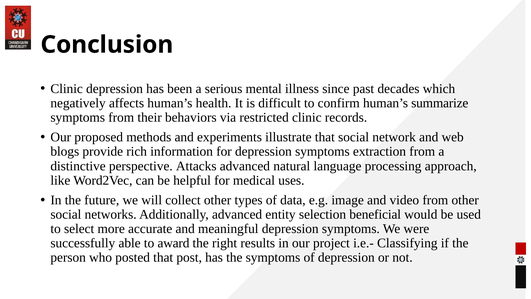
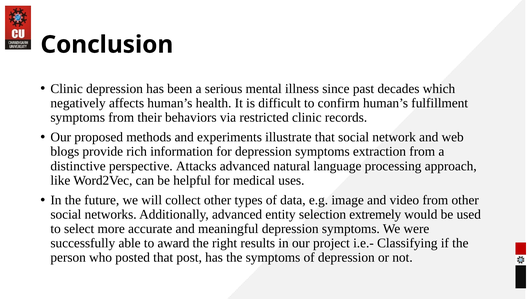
summarize: summarize -> fulfillment
beneficial: beneficial -> extremely
